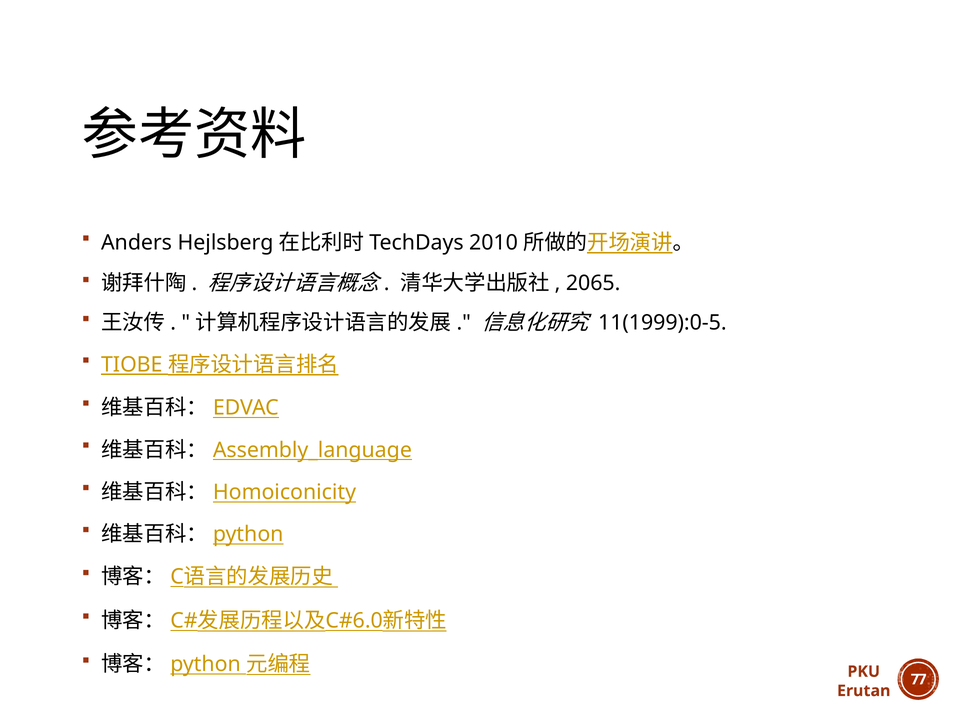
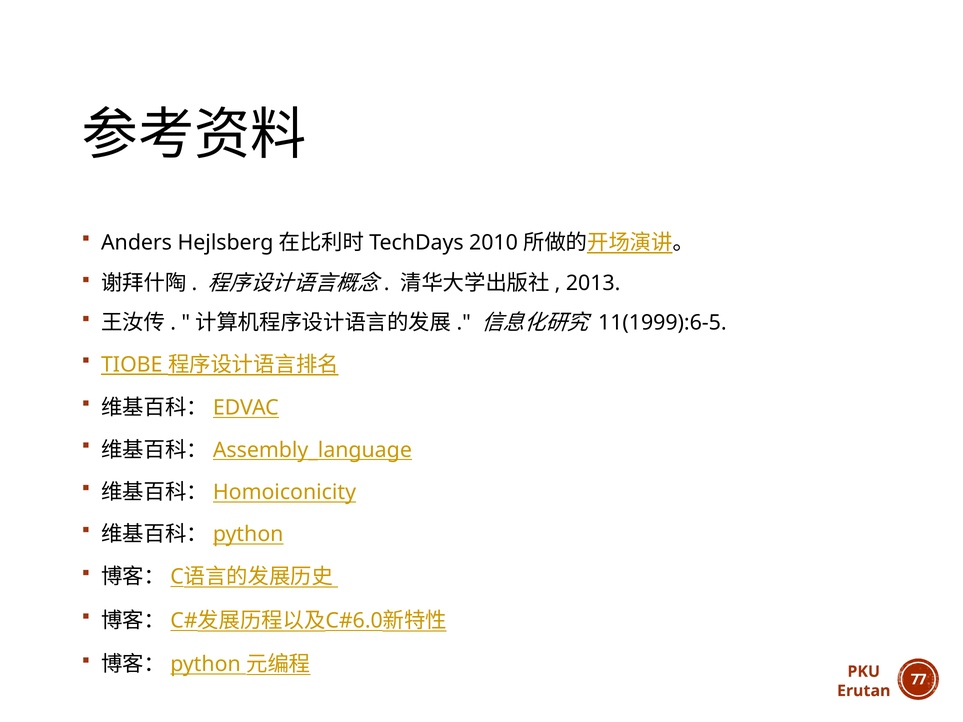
2065: 2065 -> 2013
11(1999):0-5: 11(1999):0-5 -> 11(1999):6-5
